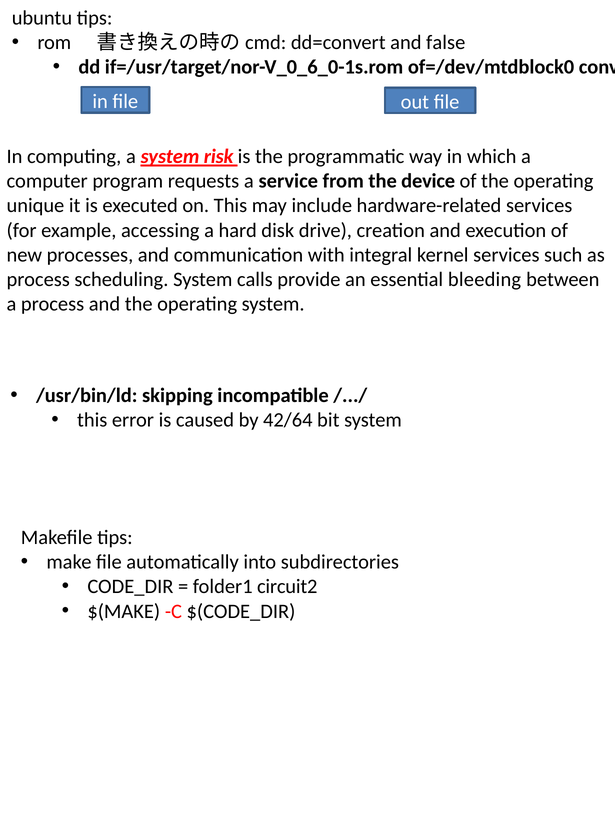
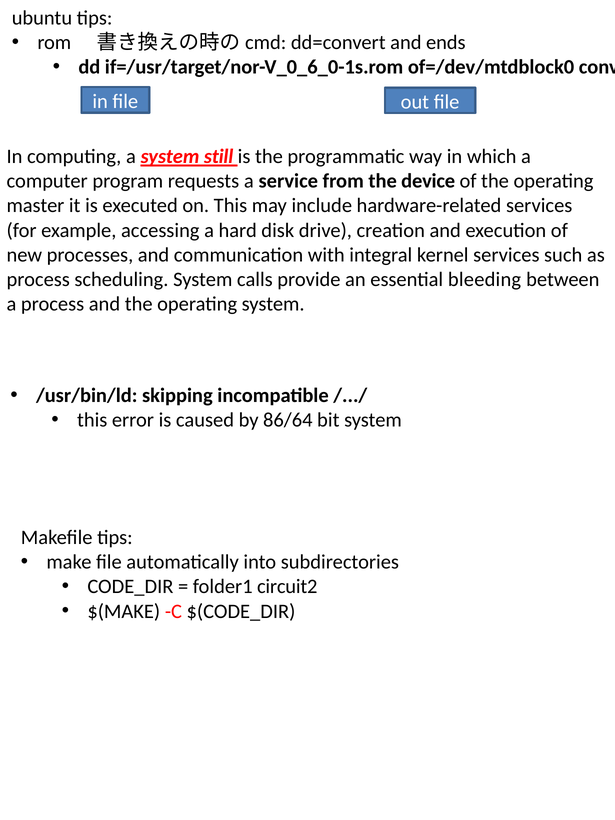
false: false -> ends
risk: risk -> still
unique: unique -> master
42/64: 42/64 -> 86/64
